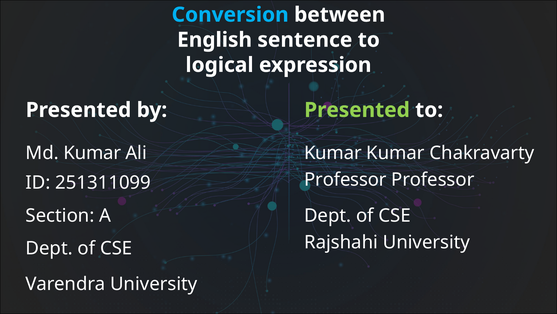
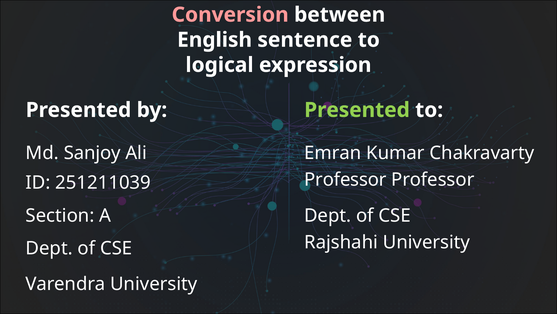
Conversion colour: light blue -> pink
Md Kumar: Kumar -> Sanjoy
Kumar at (333, 153): Kumar -> Emran
251311099: 251311099 -> 251211039
